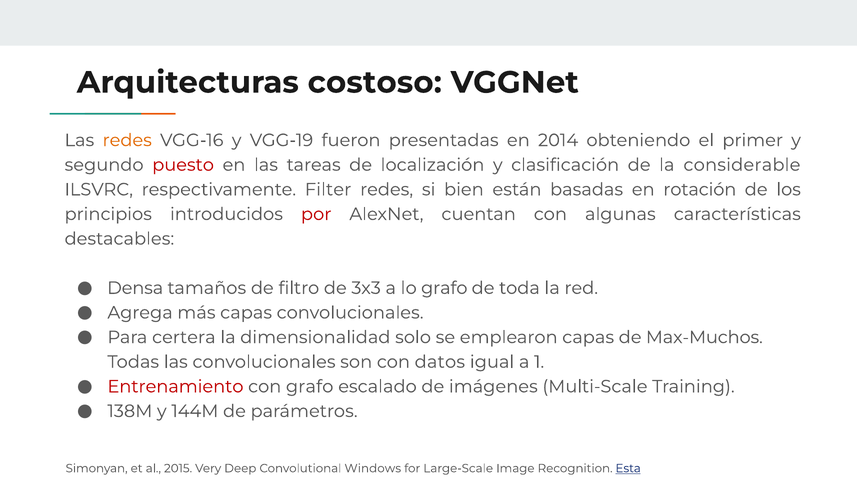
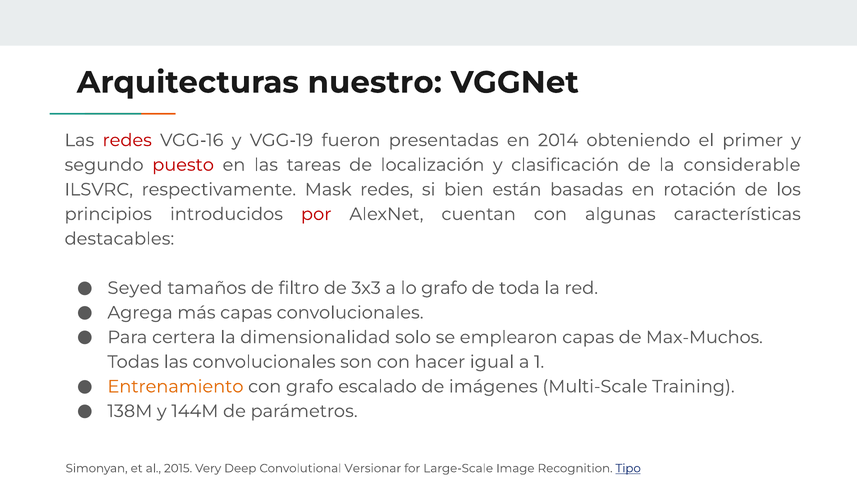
costoso: costoso -> nuestro
redes at (127, 140) colour: orange -> red
Filter: Filter -> Mask
Densa: Densa -> Seyed
datos: datos -> hacer
Entrenamiento colour: red -> orange
Windows: Windows -> Versionar
Esta: Esta -> Tipo
